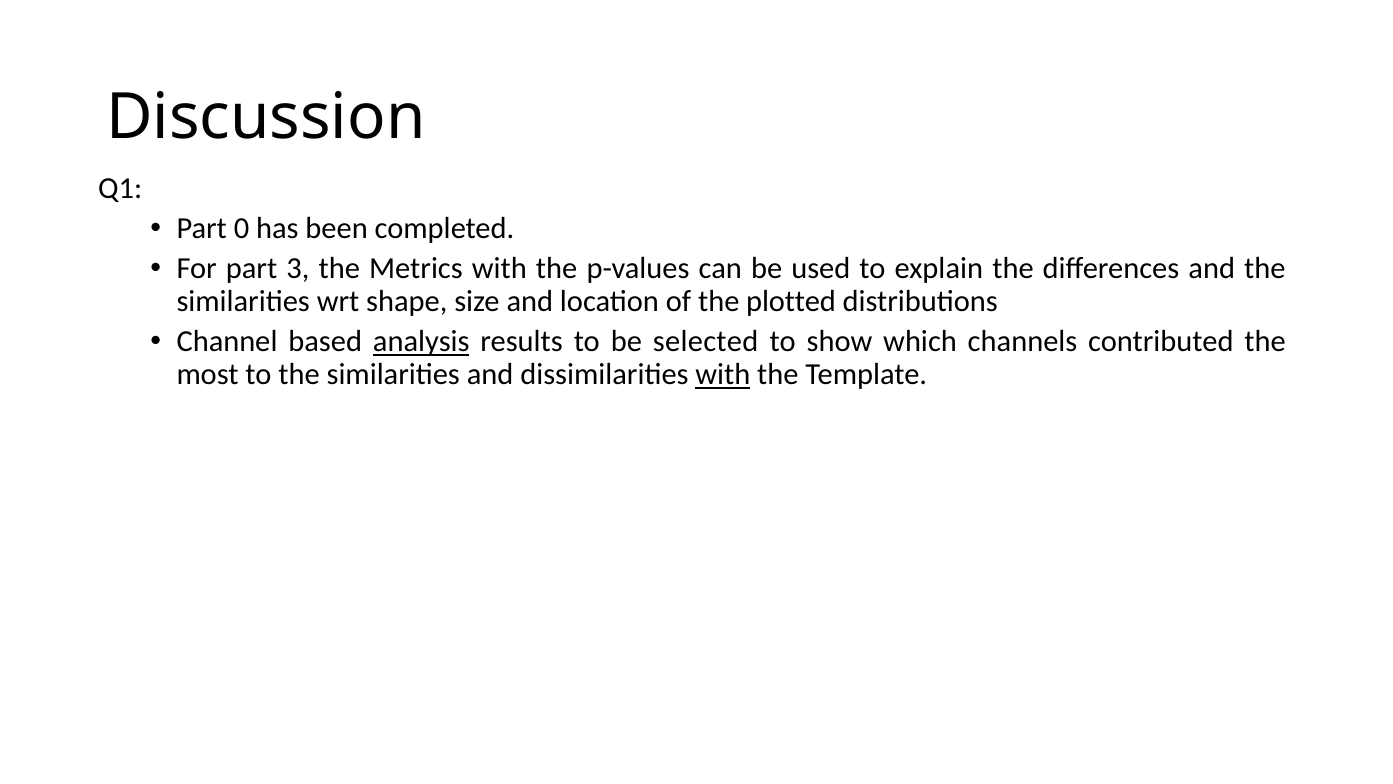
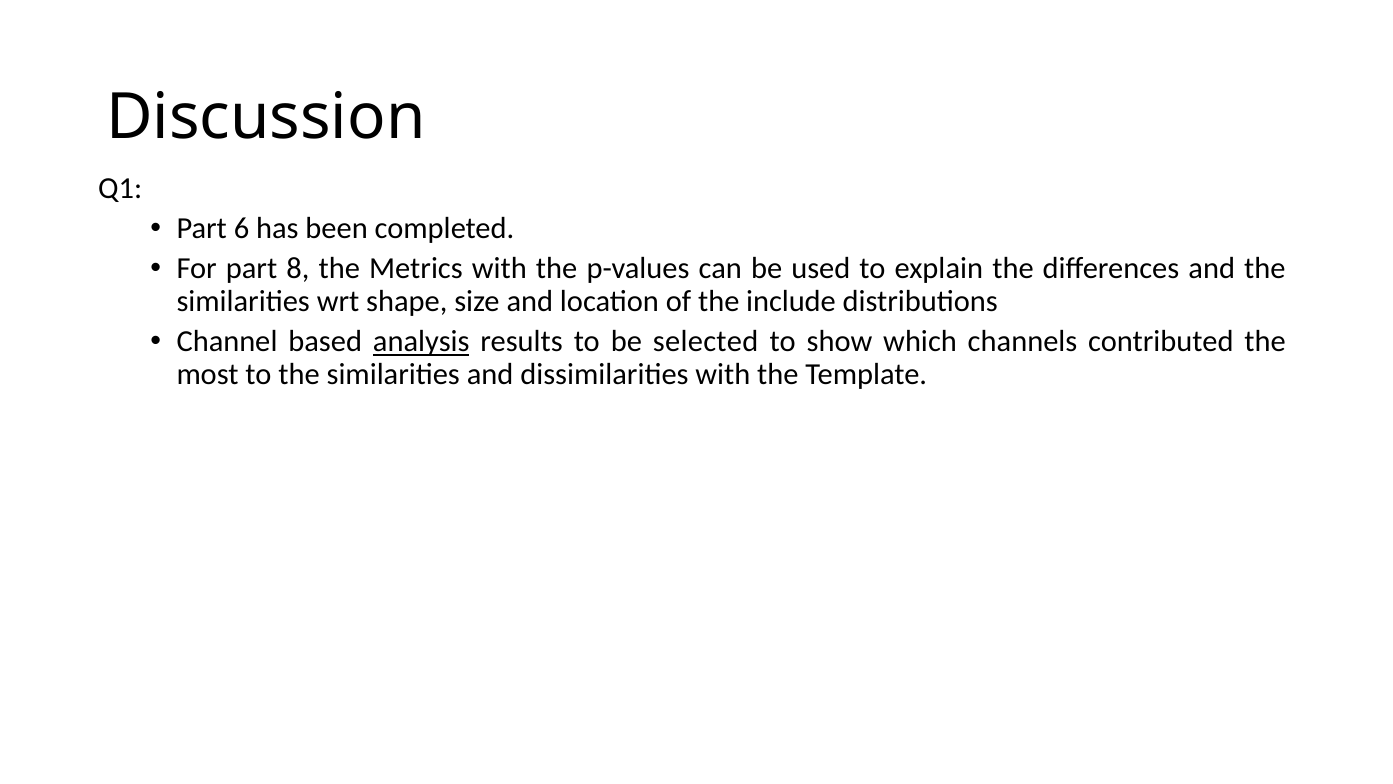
0: 0 -> 6
3: 3 -> 8
plotted: plotted -> include
with at (723, 374) underline: present -> none
